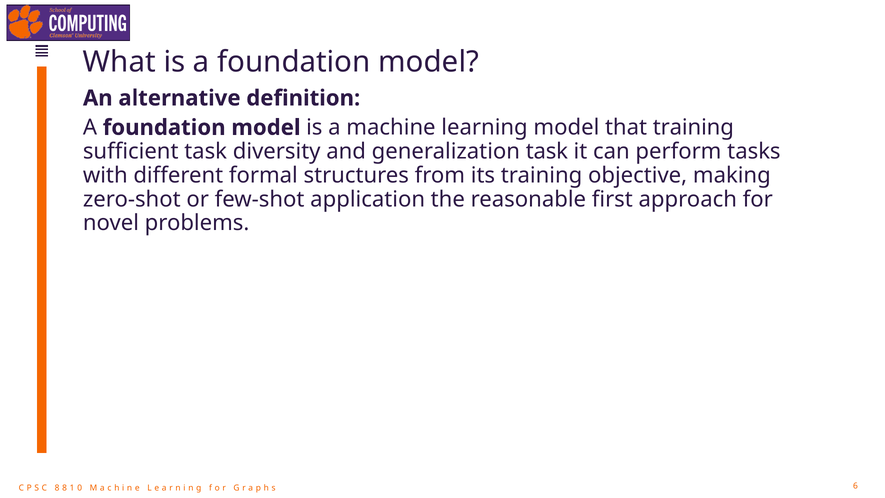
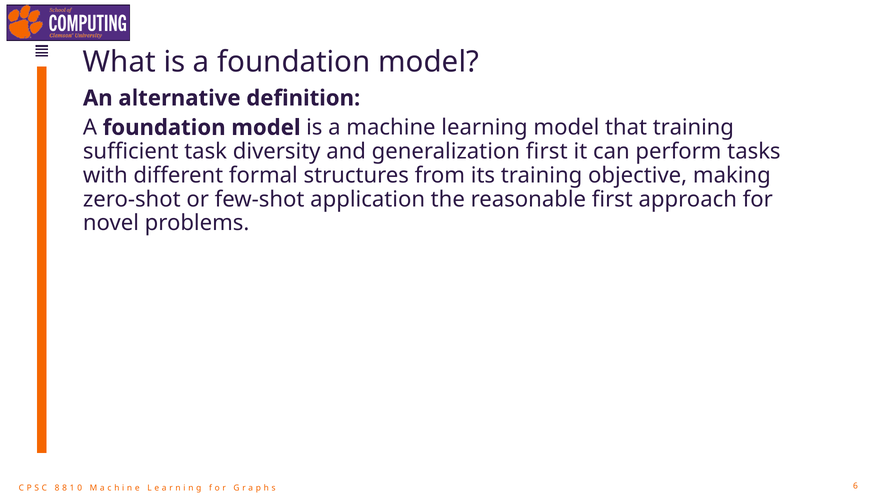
generalization task: task -> first
